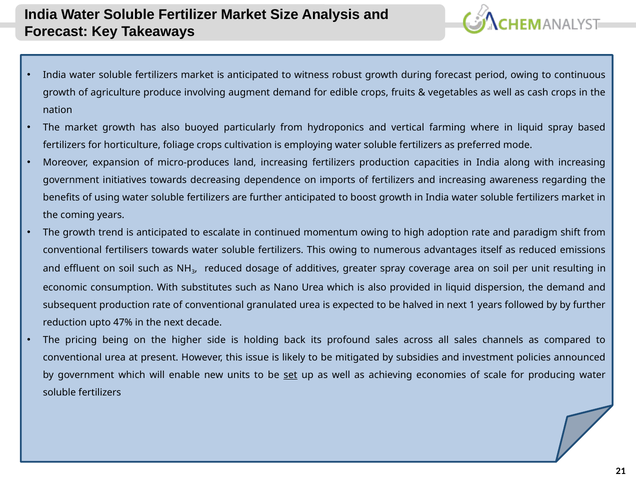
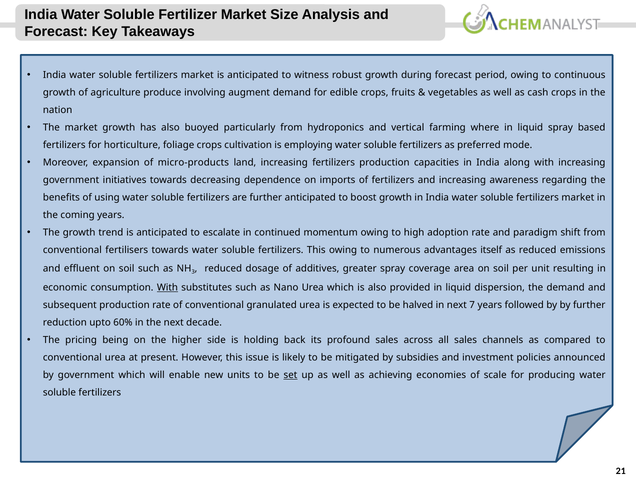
micro-produces: micro-produces -> micro-products
With at (167, 287) underline: none -> present
1: 1 -> 7
47%: 47% -> 60%
